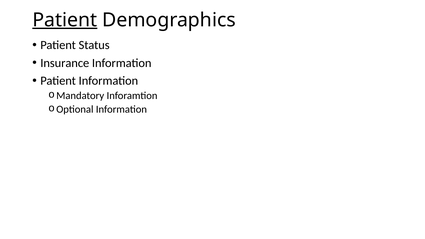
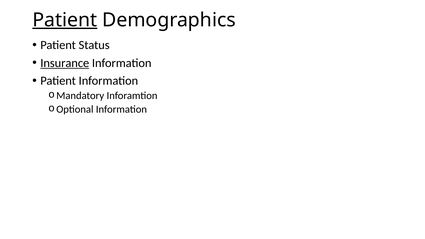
Insurance underline: none -> present
